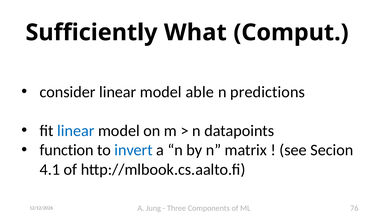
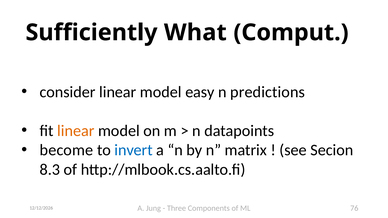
able: able -> easy
linear at (76, 131) colour: blue -> orange
function: function -> become
4.1: 4.1 -> 8.3
